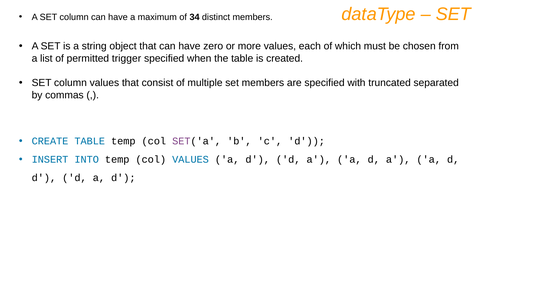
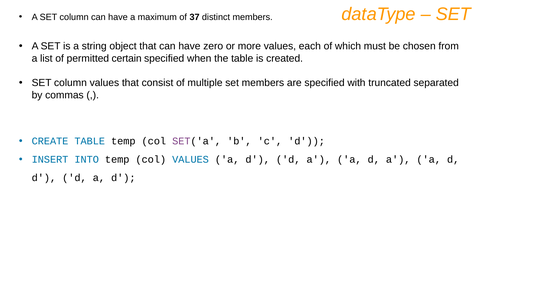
34: 34 -> 37
trigger: trigger -> certain
